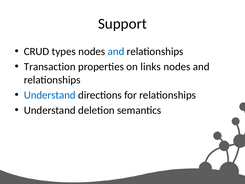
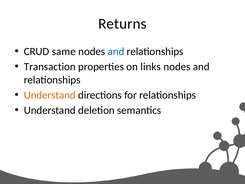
Support: Support -> Returns
types: types -> same
Understand at (50, 95) colour: blue -> orange
